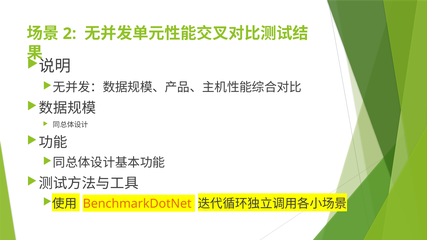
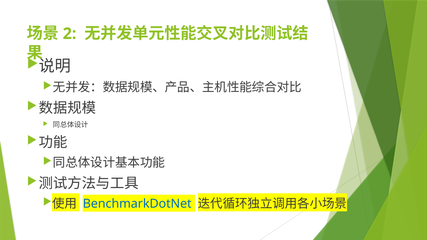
BenchmarkDotNet colour: orange -> blue
